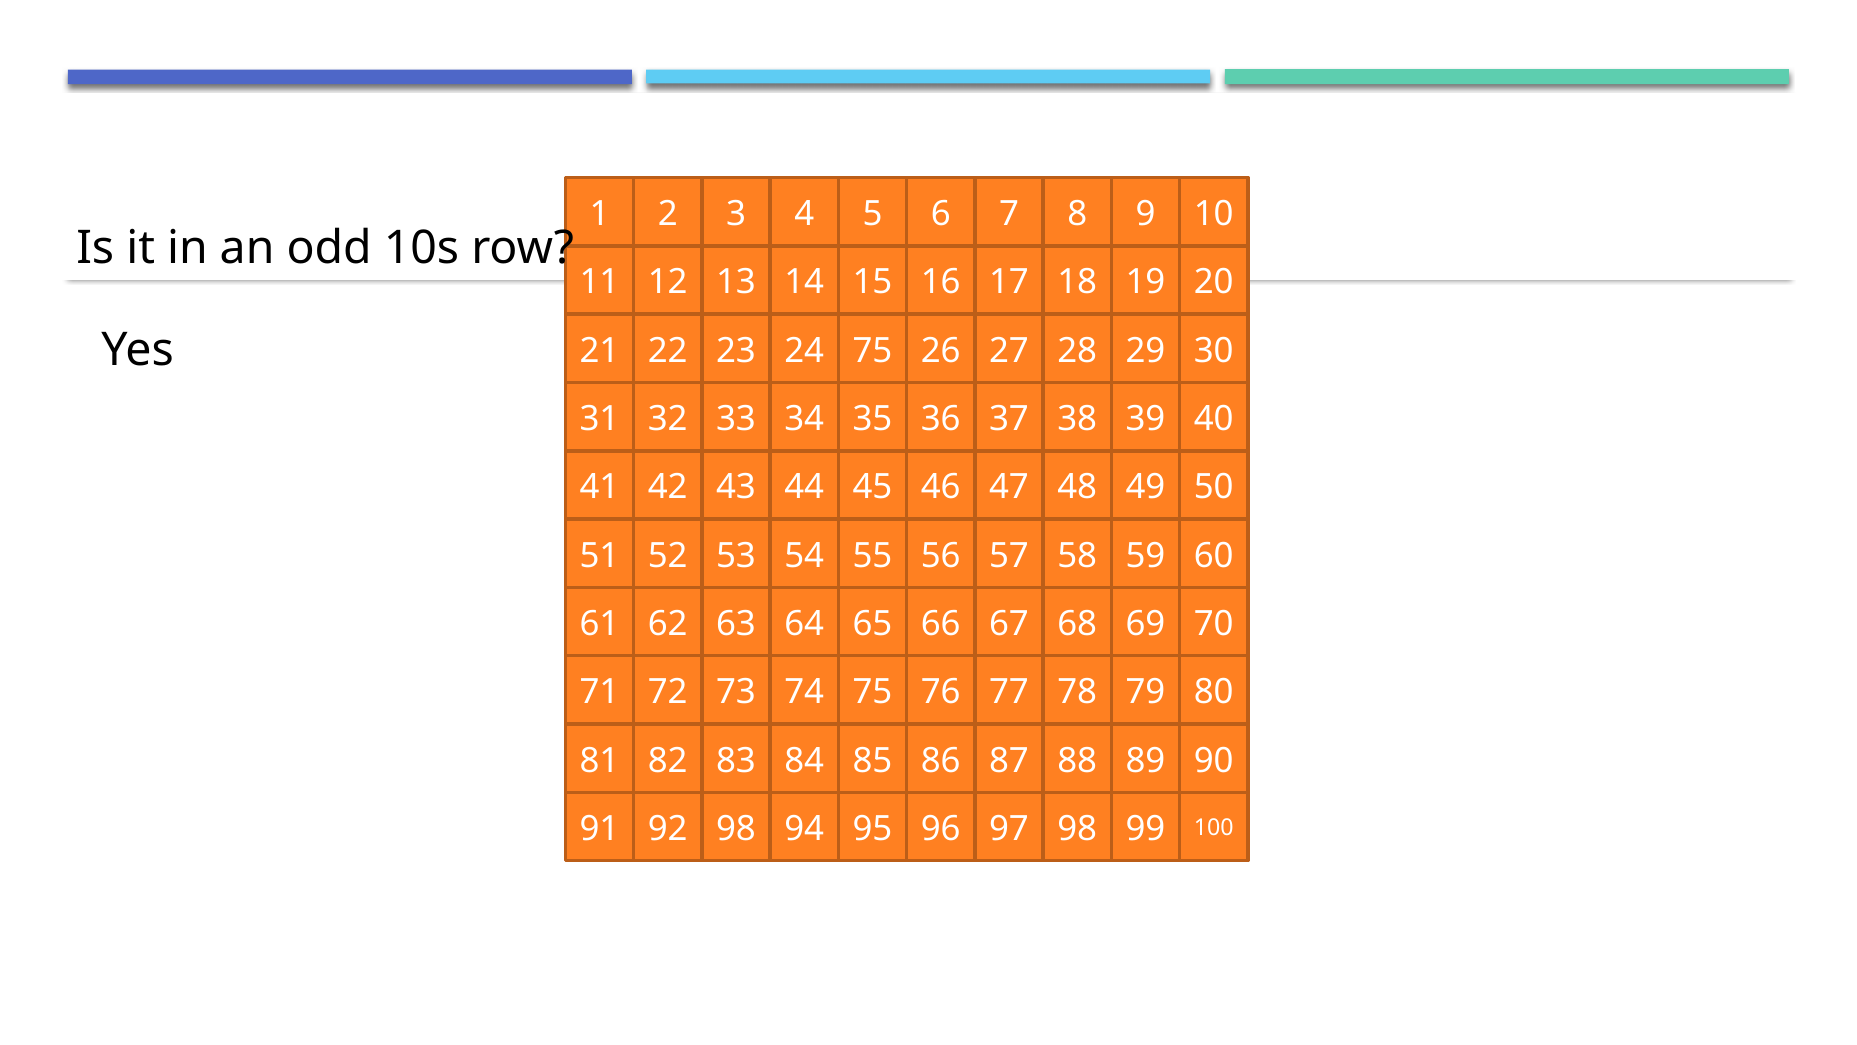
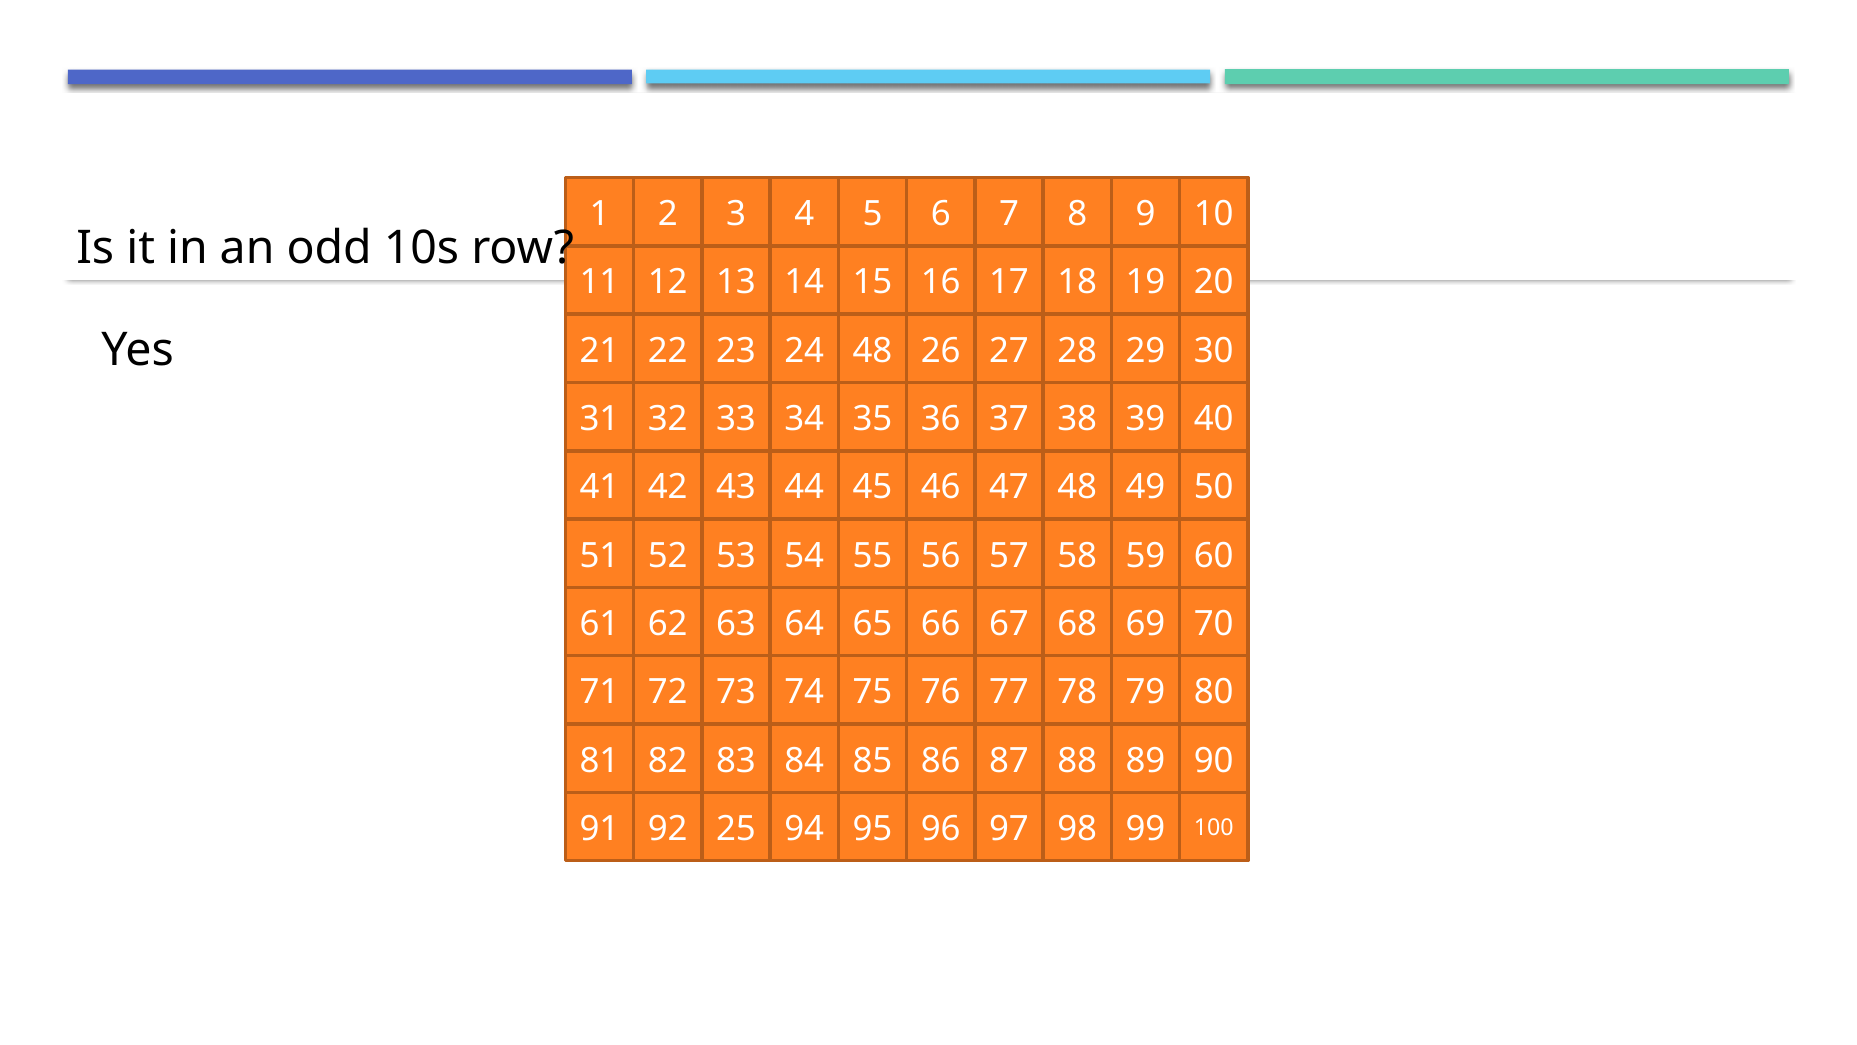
24 75: 75 -> 48
92 98: 98 -> 25
